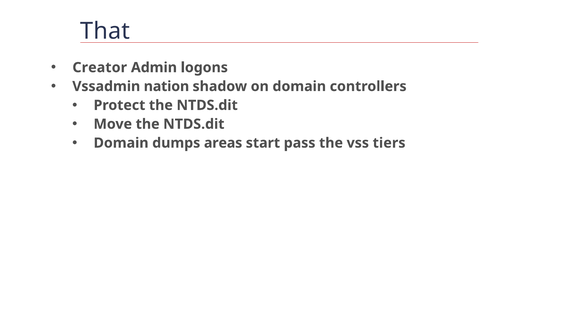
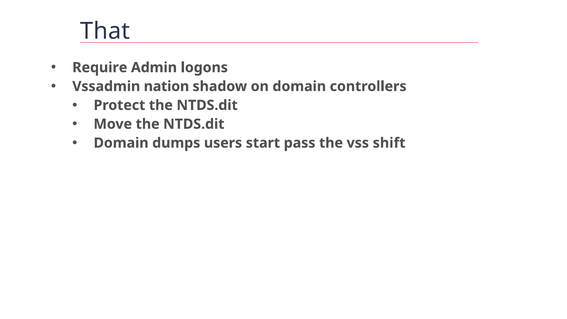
Creator: Creator -> Require
areas: areas -> users
tiers: tiers -> shift
